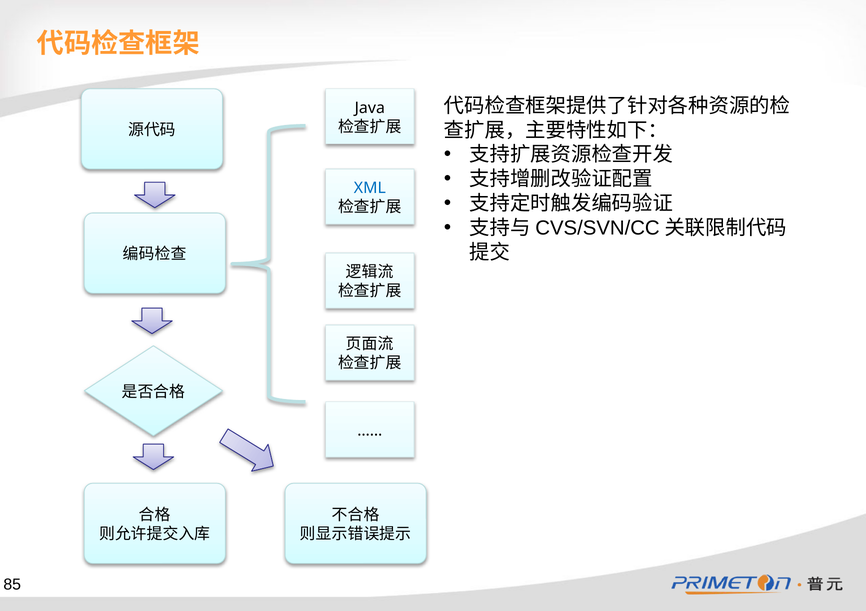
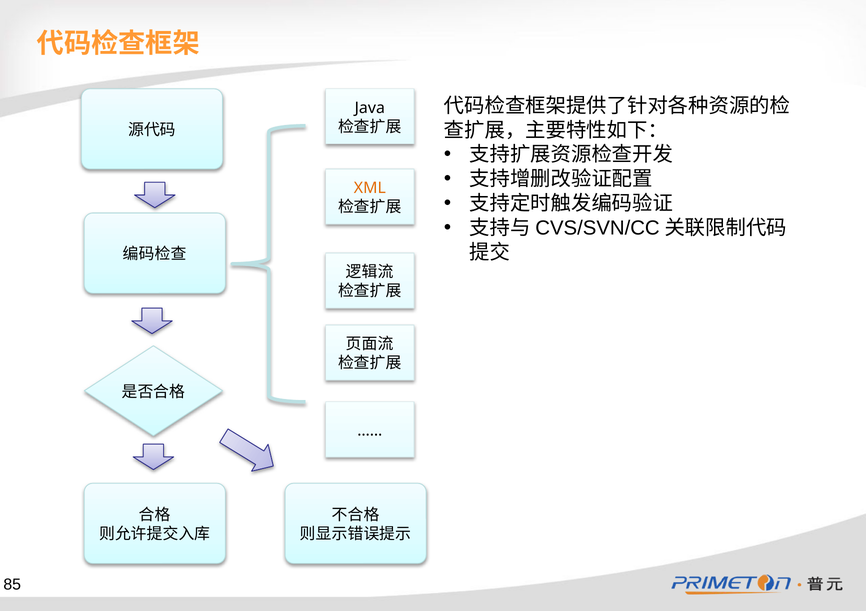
XML colour: blue -> orange
